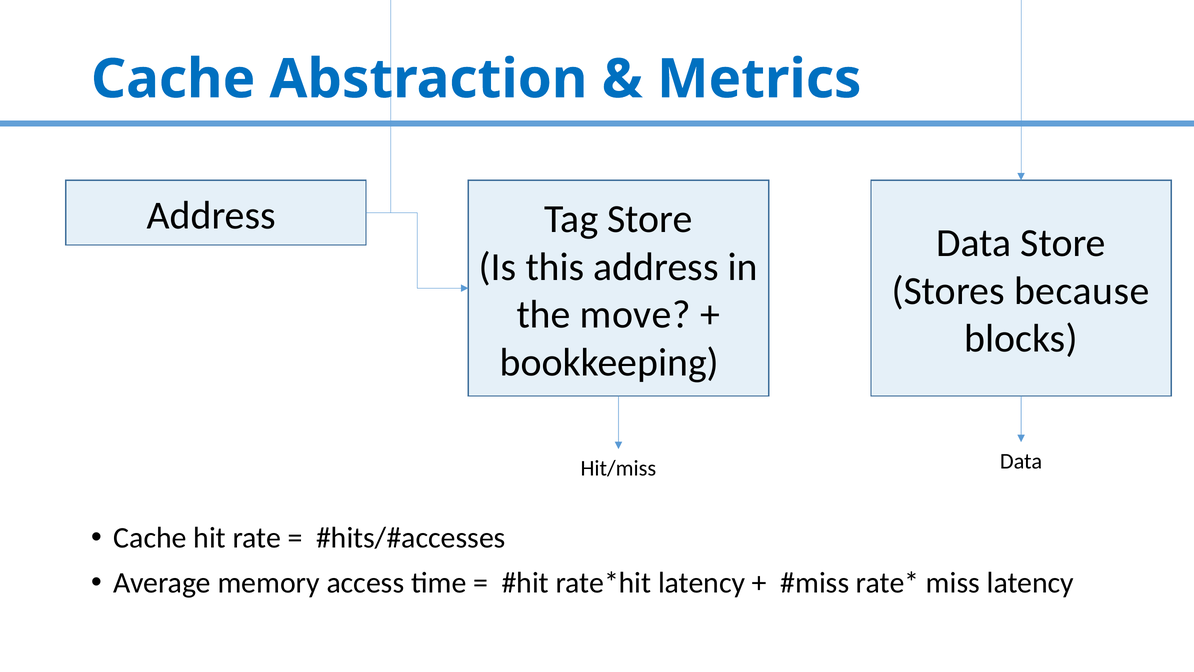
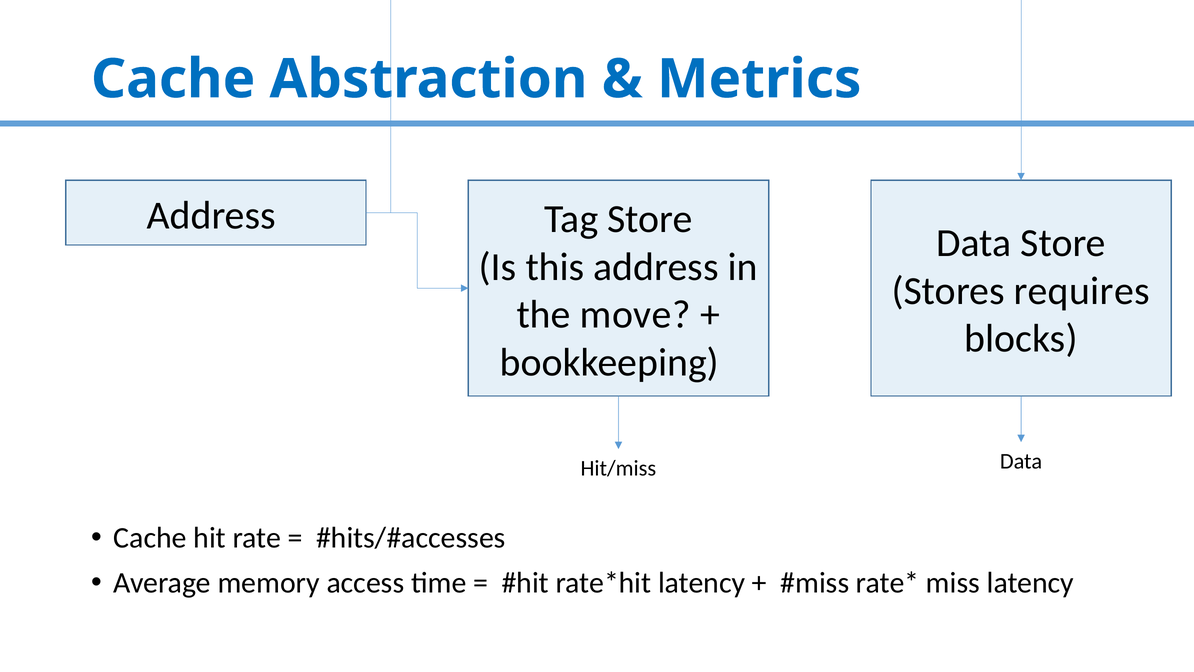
because: because -> requires
